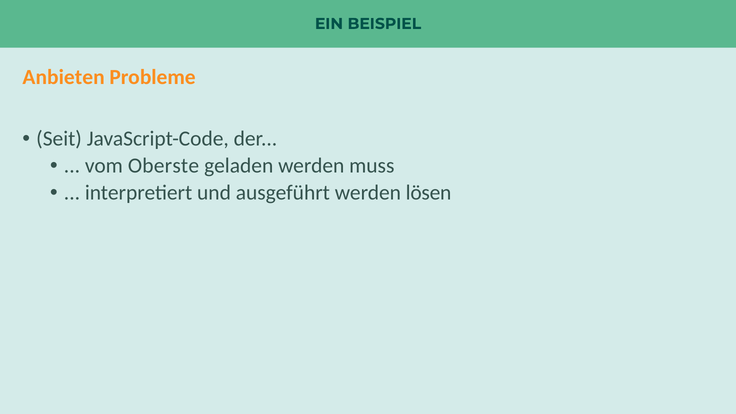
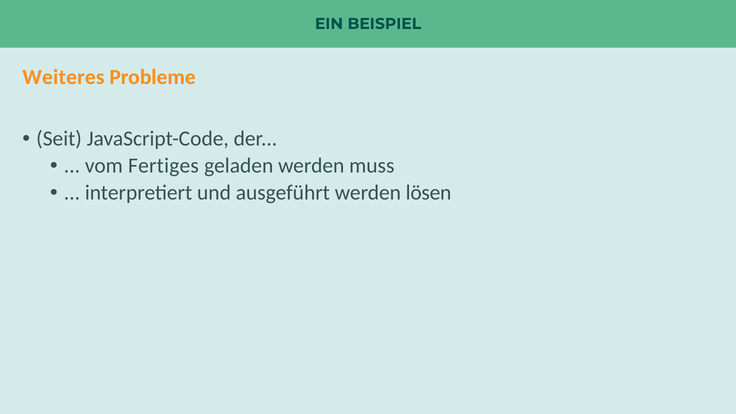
Anbieten: Anbieten -> Weiteres
Oberste: Oberste -> Fertiges
